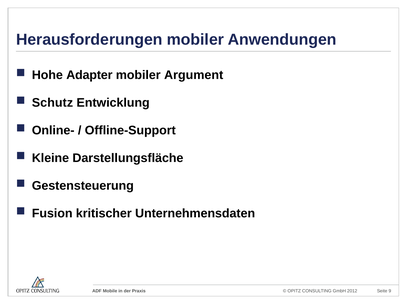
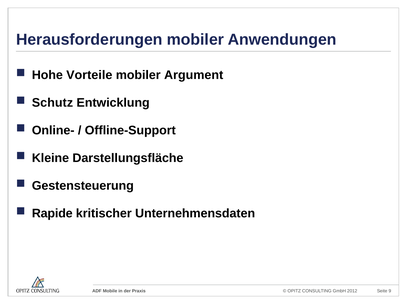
Adapter: Adapter -> Vorteile
Fusion: Fusion -> Rapide
